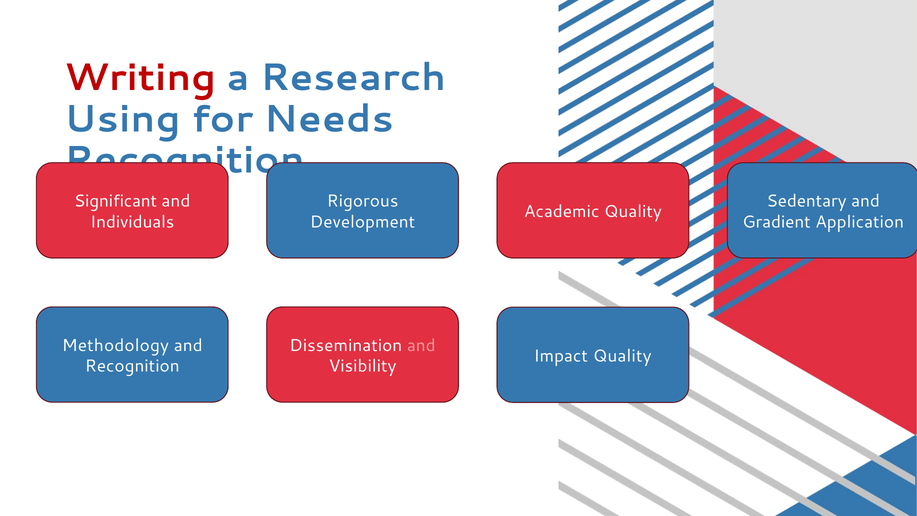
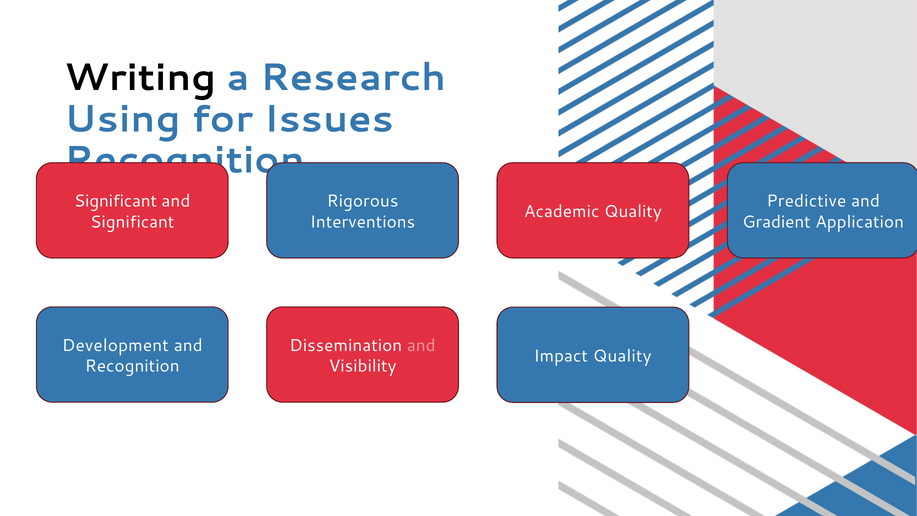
Writing colour: red -> black
Needs: Needs -> Issues
Sedentary: Sedentary -> Predictive
Individuals at (132, 222): Individuals -> Significant
Development: Development -> Interventions
Methodology: Methodology -> Development
